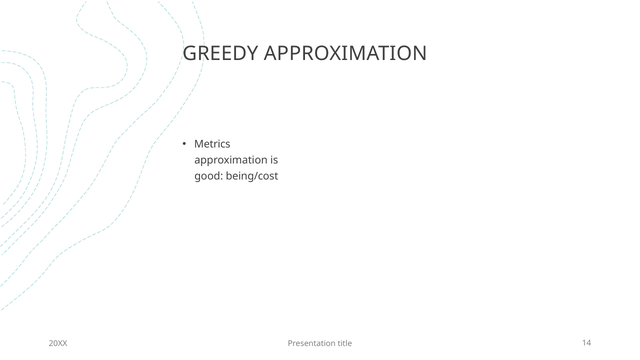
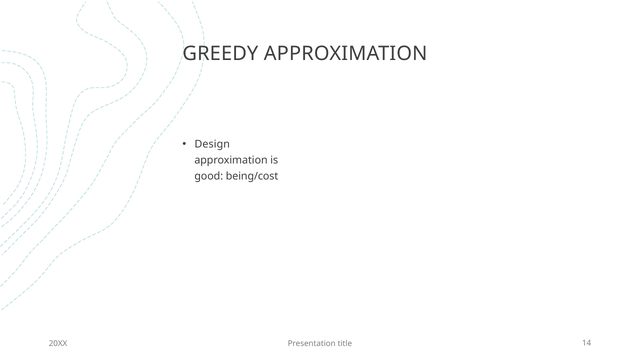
Metrics: Metrics -> Design
